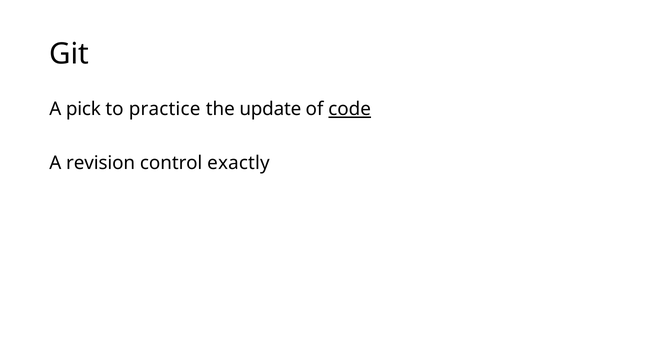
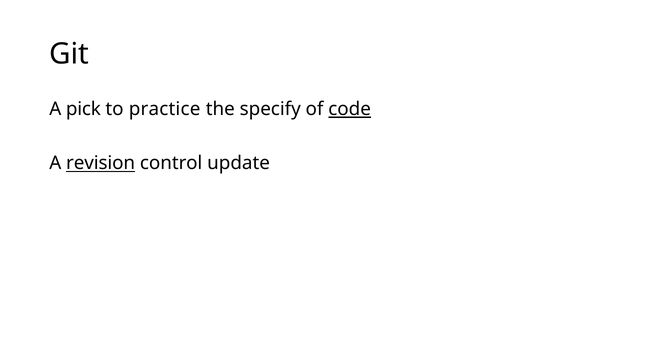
update: update -> specify
revision underline: none -> present
exactly: exactly -> update
